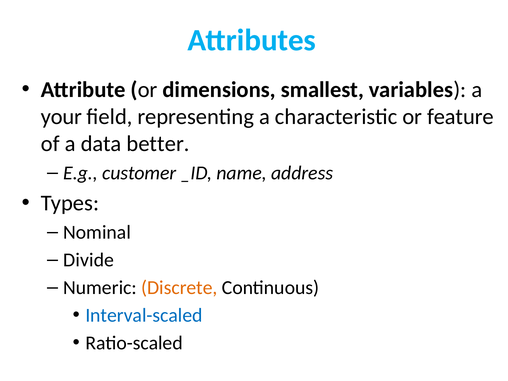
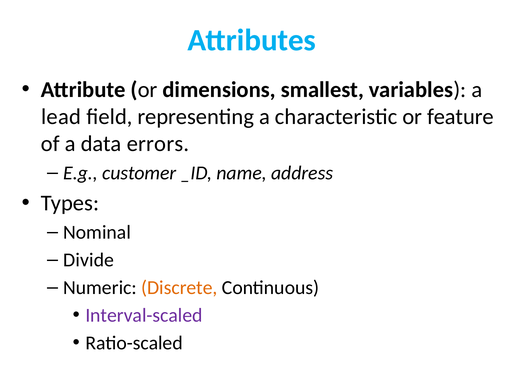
your: your -> lead
better: better -> errors
Interval-scaled colour: blue -> purple
